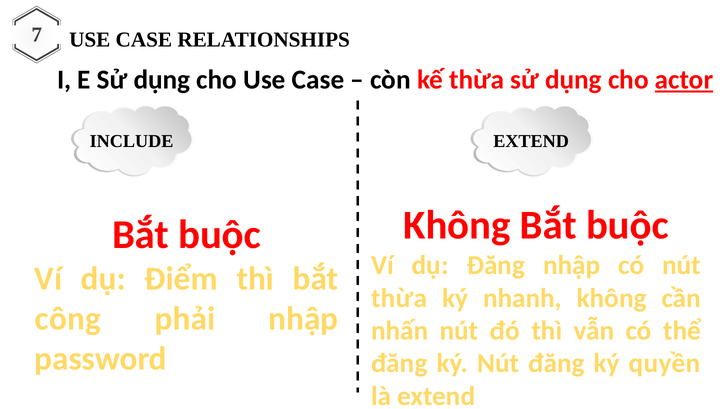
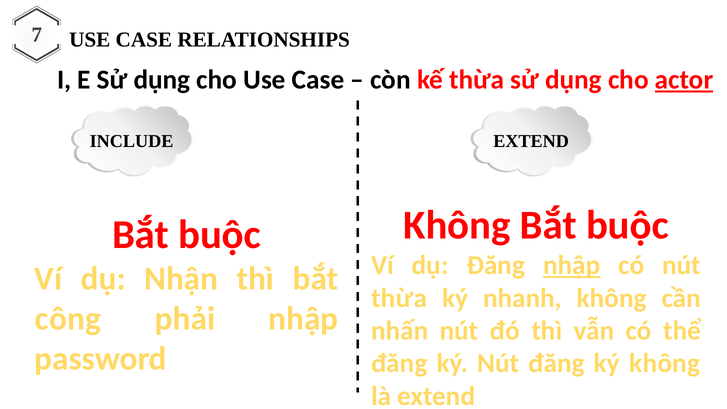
nhập at (572, 265) underline: none -> present
Điểm: Điểm -> Nhận
ký quyền: quyền -> không
